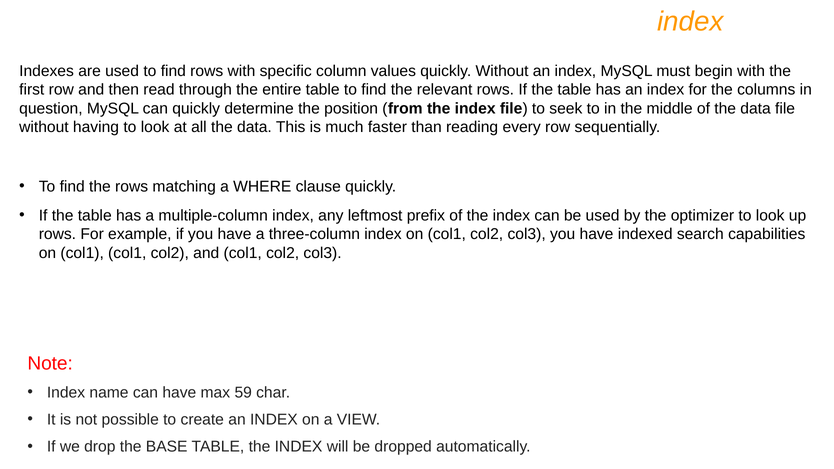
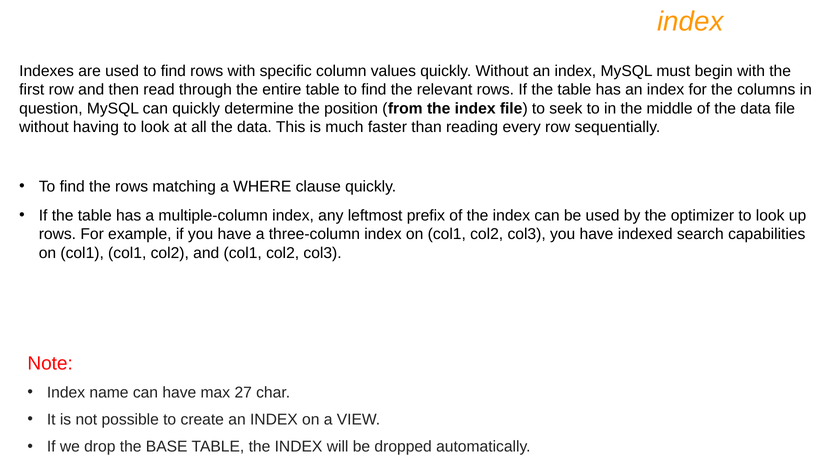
59: 59 -> 27
